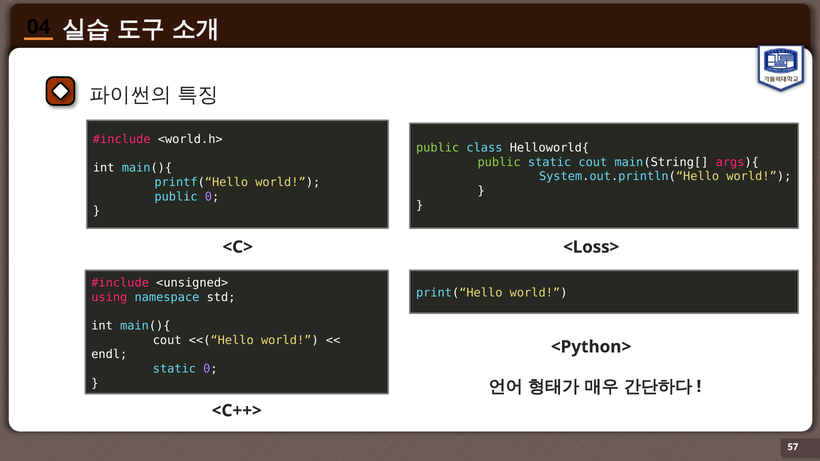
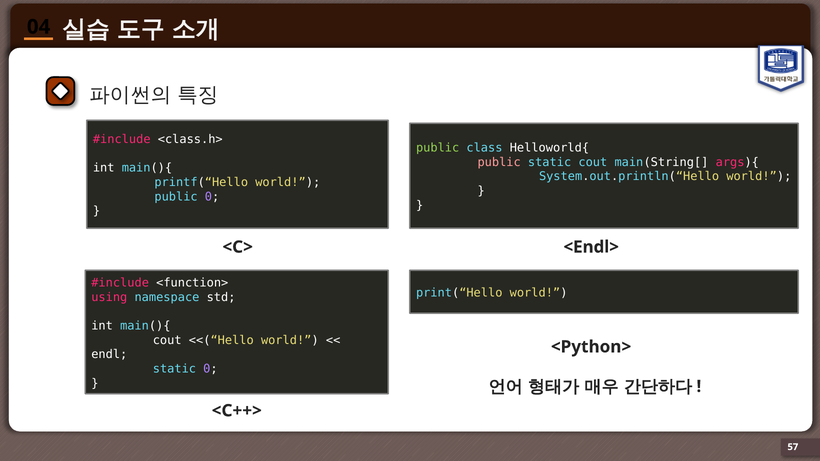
<world.h>: <world.h> -> <class.h>
public at (499, 162) colour: light green -> pink
<Loss>: <Loss> -> <Endl>
<unsigned>: <unsigned> -> <function>
